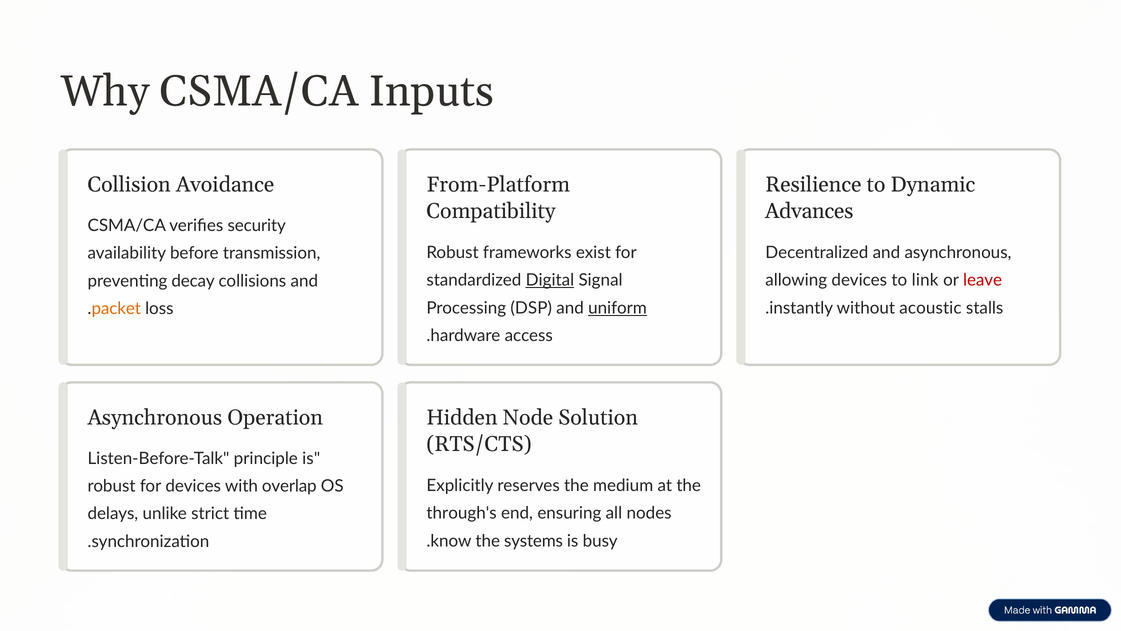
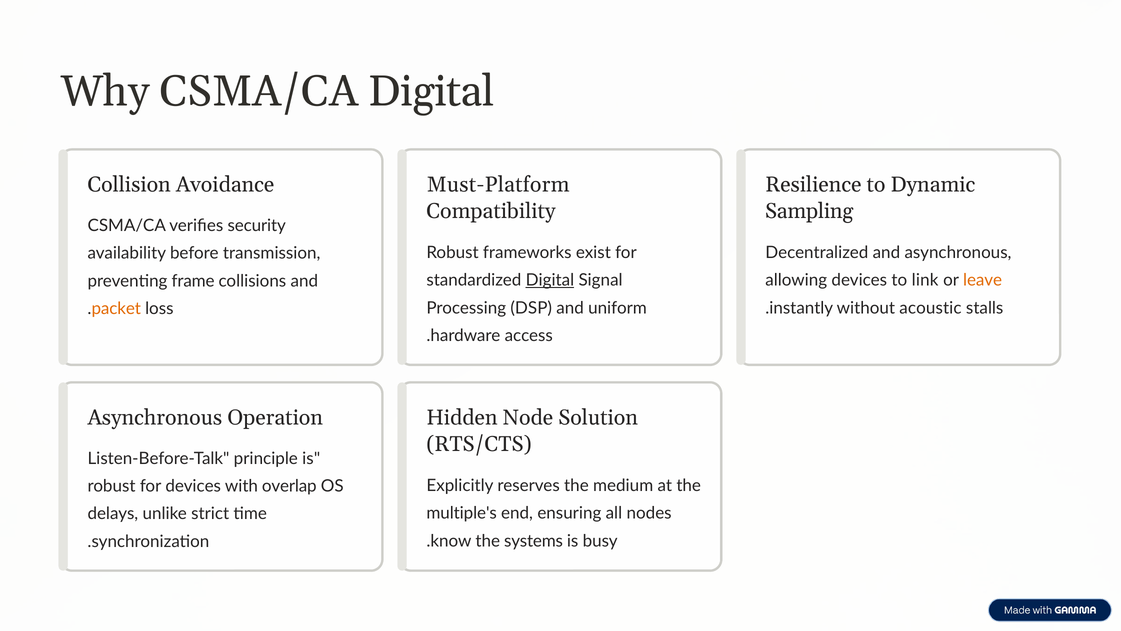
CSMA/CA Inputs: Inputs -> Digital
From-Platform: From-Platform -> Must-Platform
Advances: Advances -> Sampling
leave colour: red -> orange
decay: decay -> frame
uniform underline: present -> none
through's: through's -> multiple's
